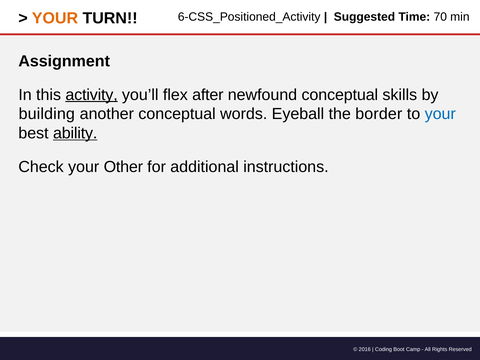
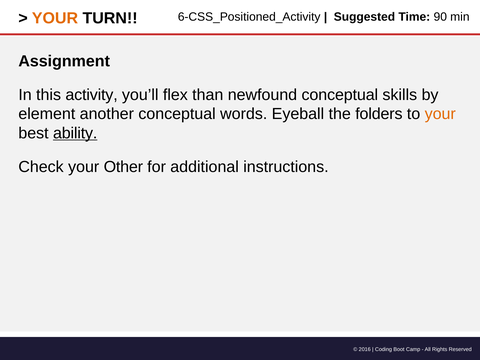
70: 70 -> 90
activity underline: present -> none
after: after -> than
building: building -> element
border: border -> folders
your at (440, 114) colour: blue -> orange
